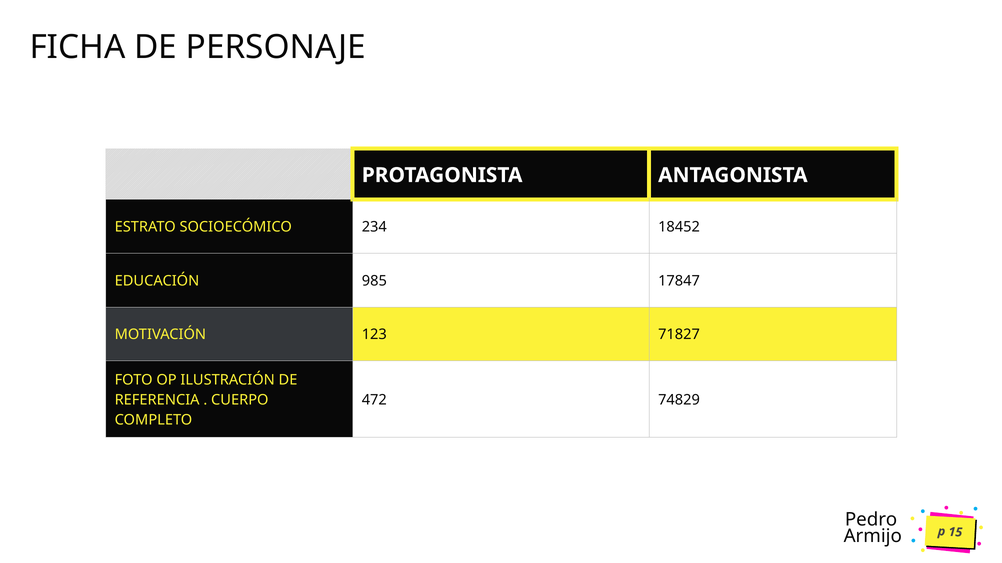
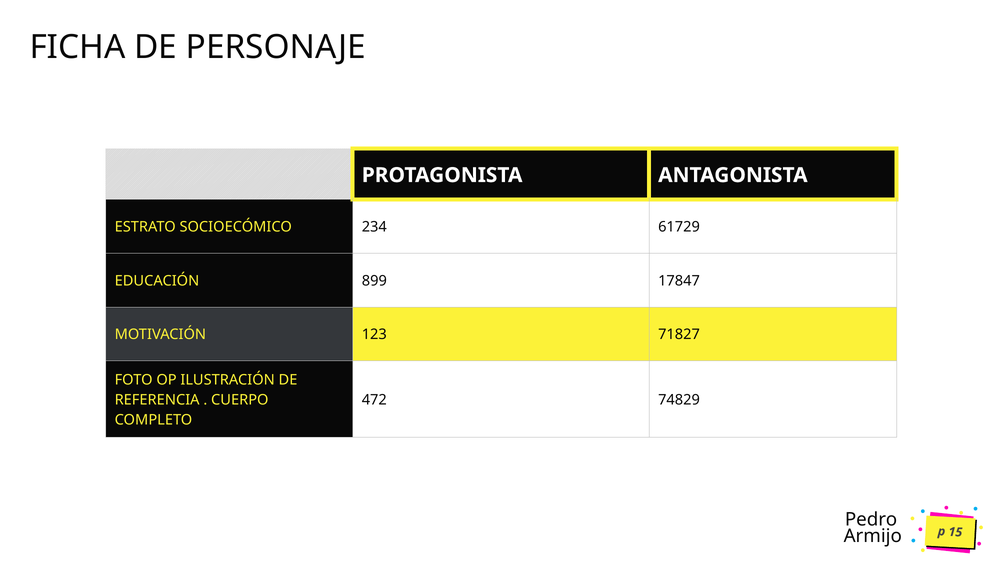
18452: 18452 -> 61729
985: 985 -> 899
